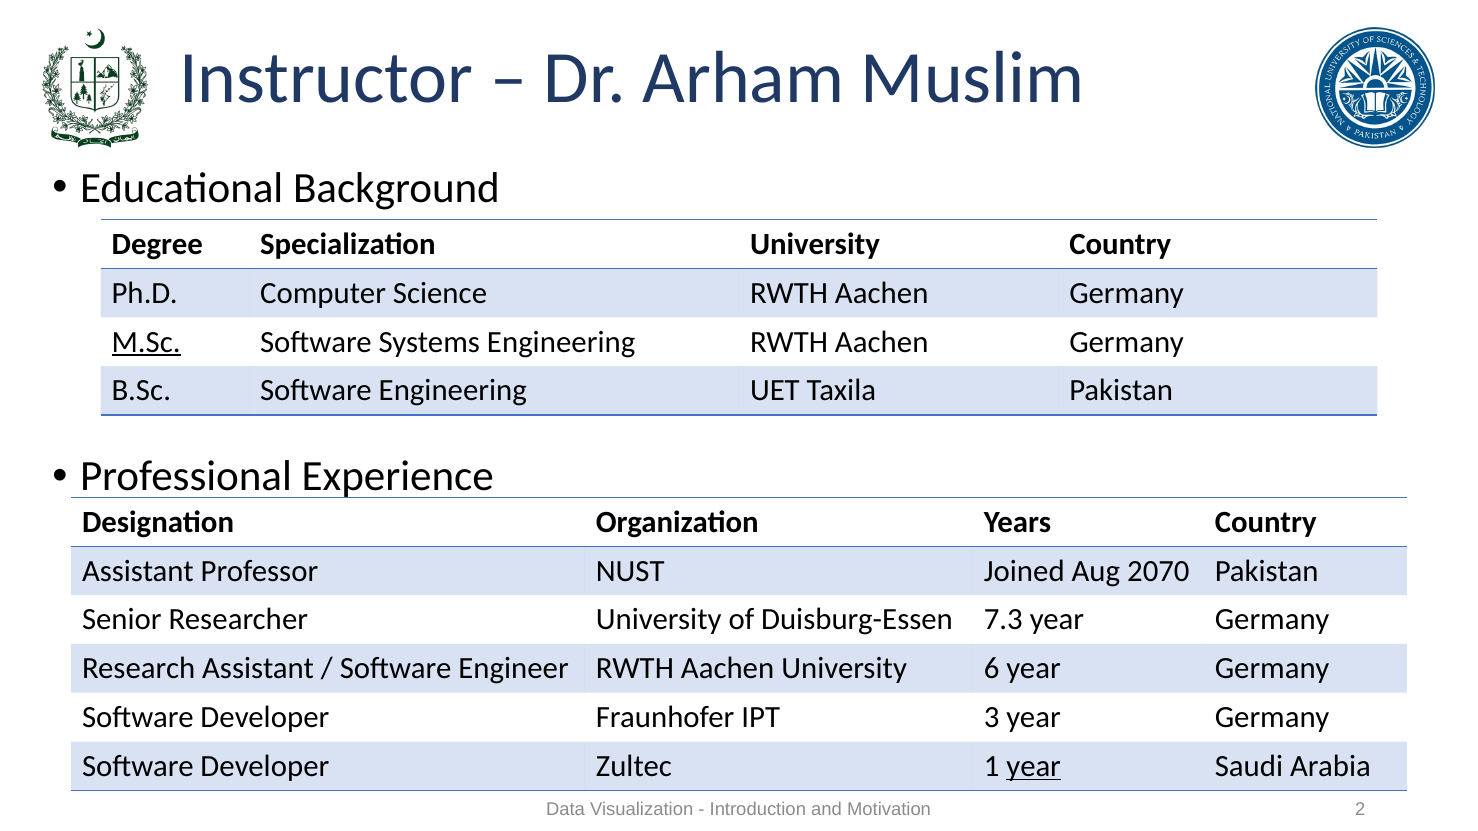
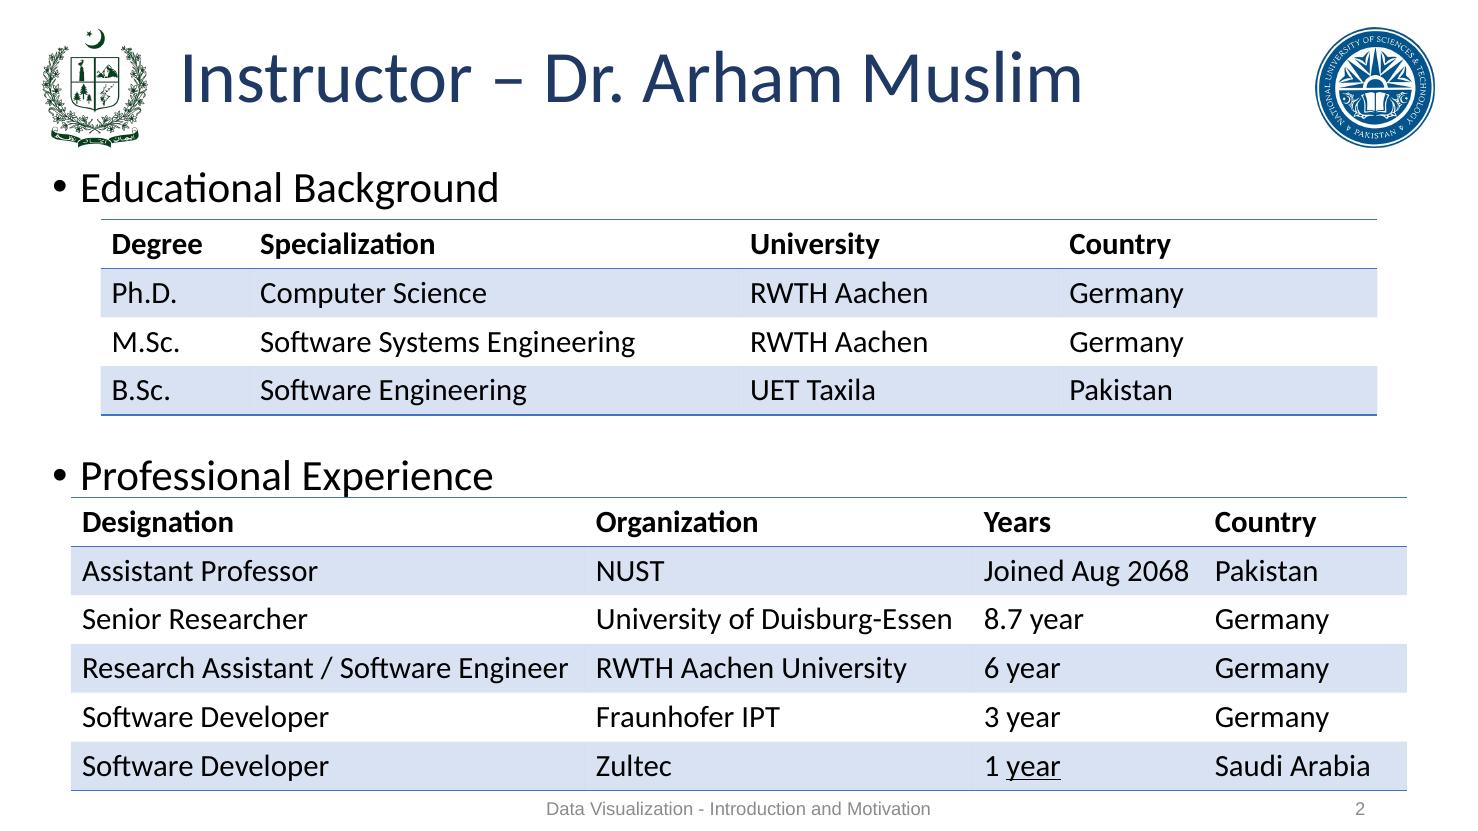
M.Sc underline: present -> none
2070: 2070 -> 2068
7.3: 7.3 -> 8.7
